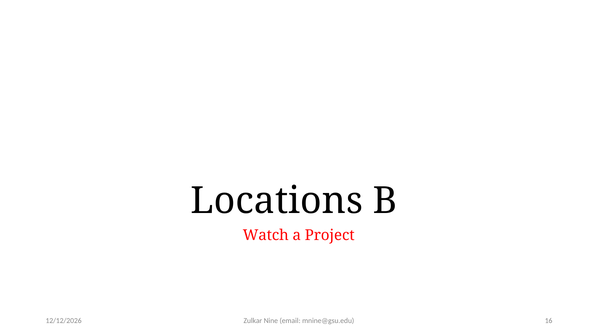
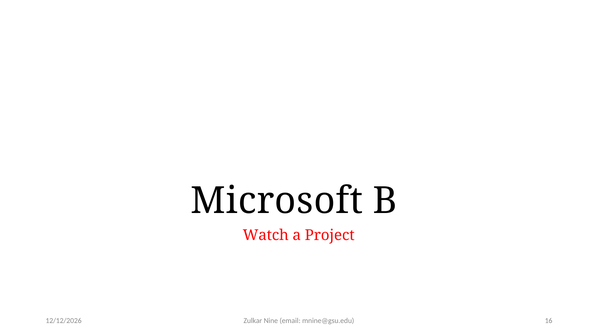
Locations: Locations -> Microsoft
